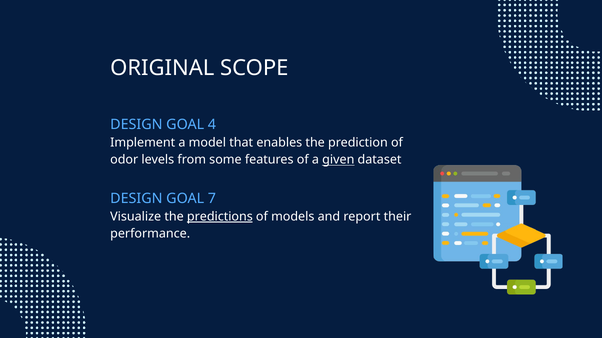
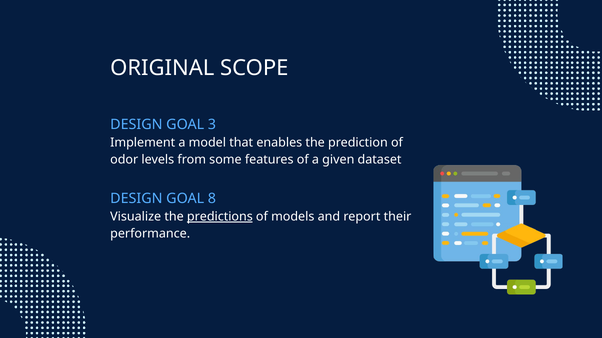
4: 4 -> 3
given underline: present -> none
7: 7 -> 8
